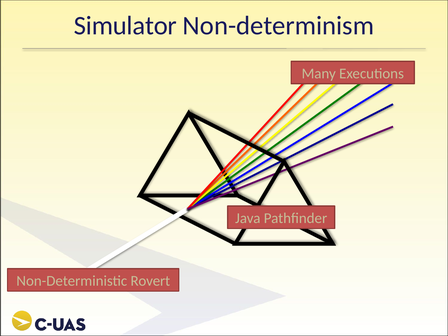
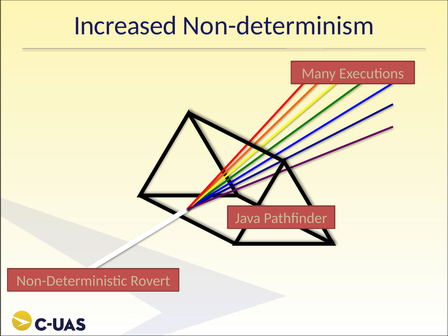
Simulator: Simulator -> Increased
